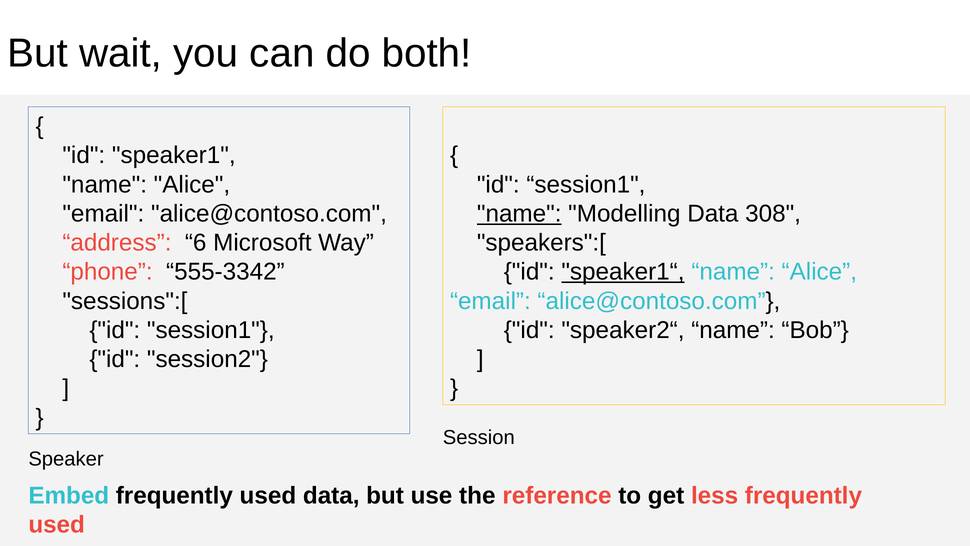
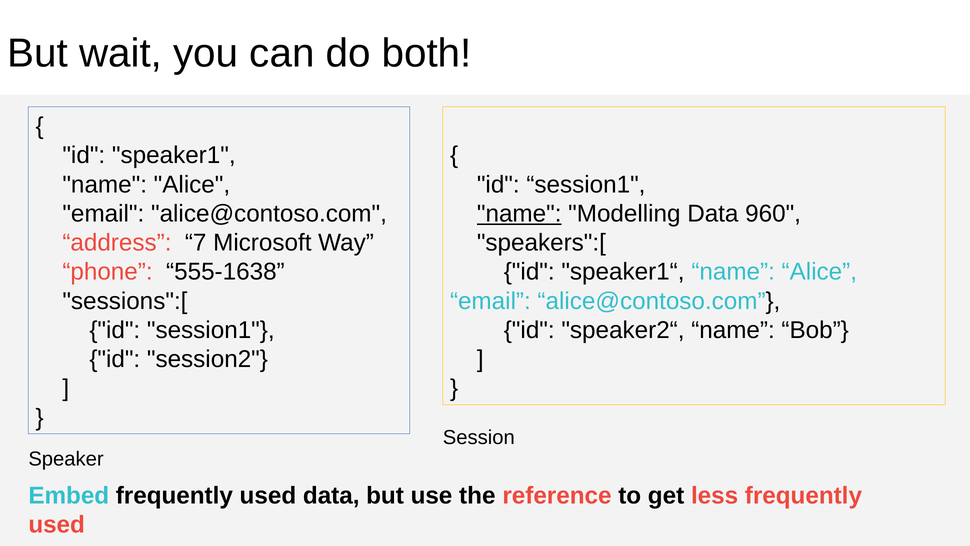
308: 308 -> 960
6: 6 -> 7
555-3342: 555-3342 -> 555-1638
speaker1“ underline: present -> none
